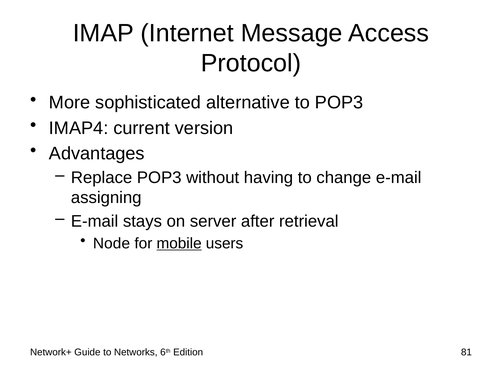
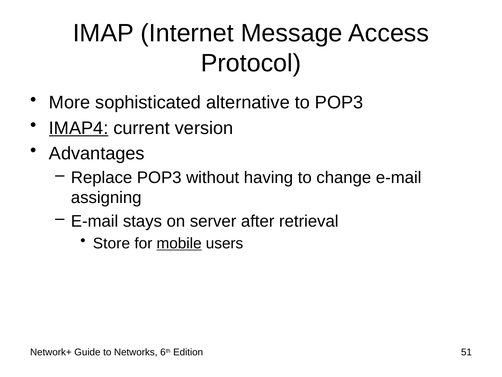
IMAP4 underline: none -> present
Node: Node -> Store
81: 81 -> 51
